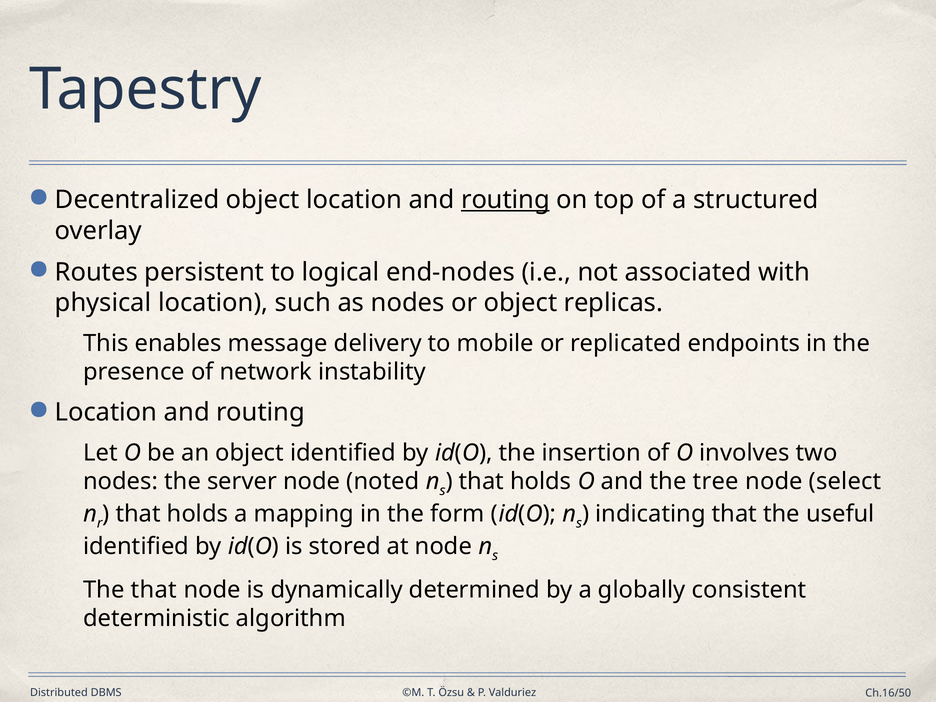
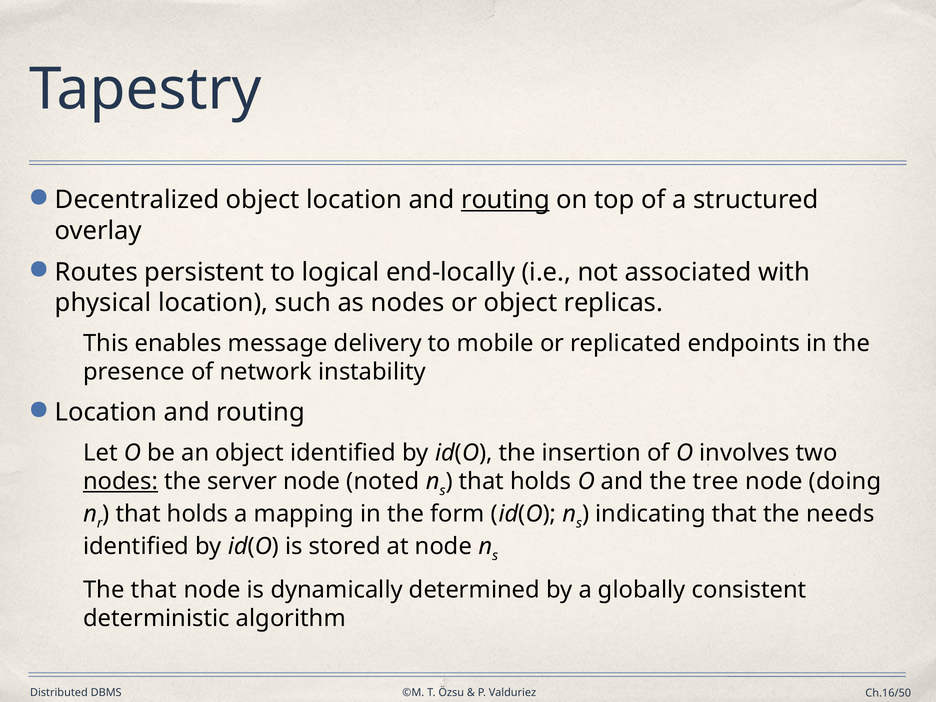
end-nodes: end-nodes -> end-locally
nodes at (121, 482) underline: none -> present
select: select -> doing
useful: useful -> needs
